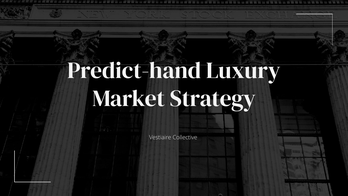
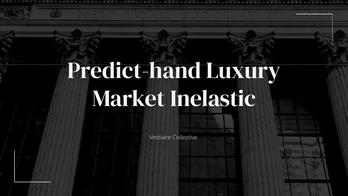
Strategy: Strategy -> Inelastic
